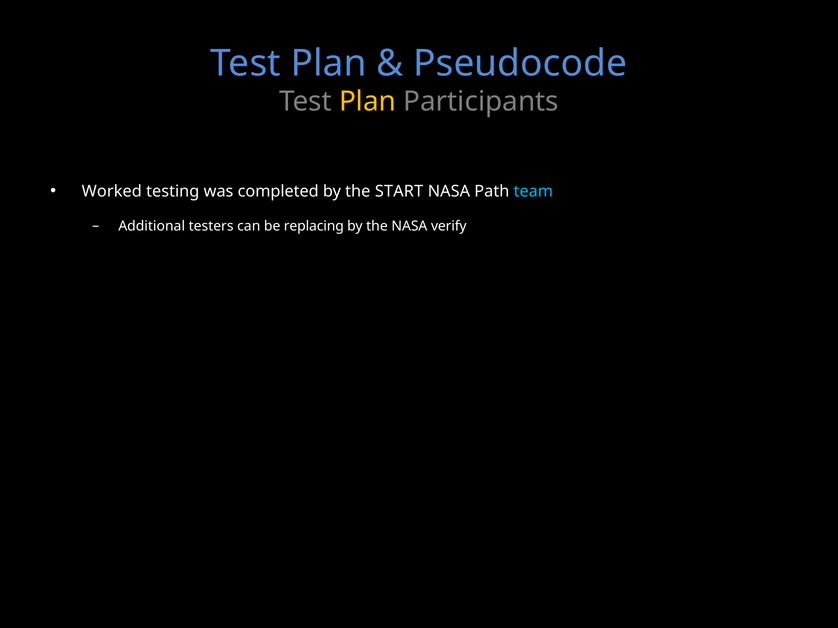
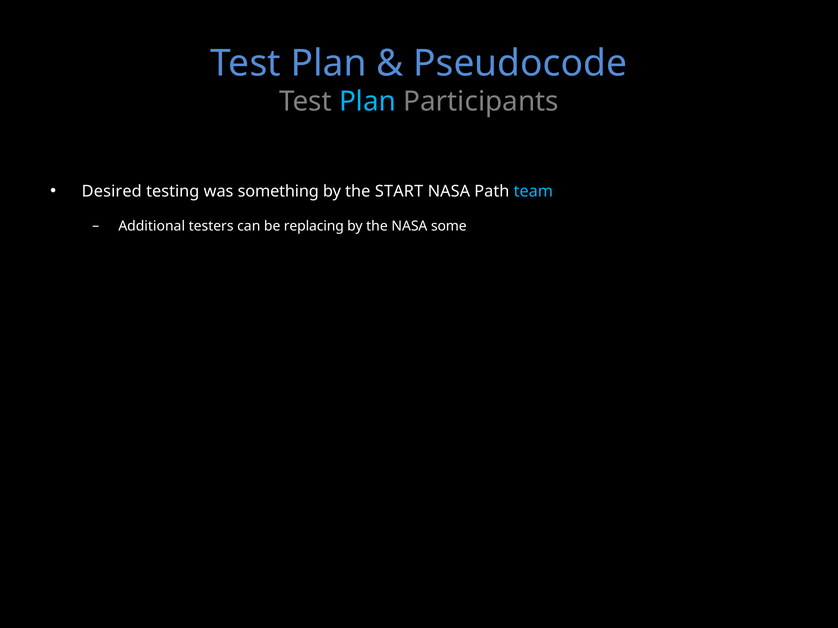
Plan at (368, 102) colour: yellow -> light blue
Worked: Worked -> Desired
completed: completed -> something
verify: verify -> some
